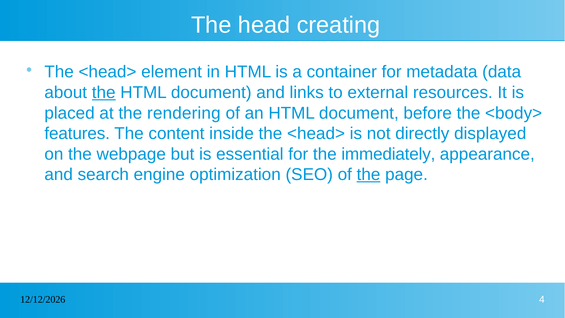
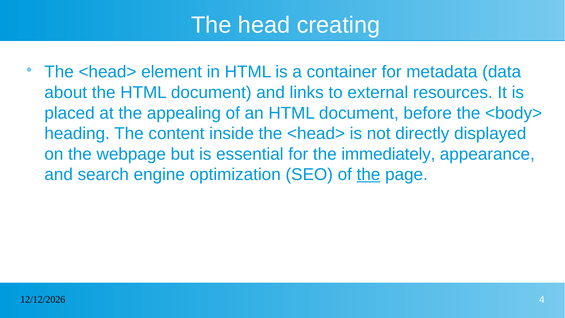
the at (104, 92) underline: present -> none
rendering: rendering -> appealing
features: features -> heading
